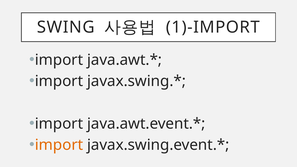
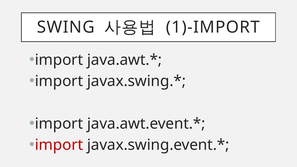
import at (59, 145) colour: orange -> red
